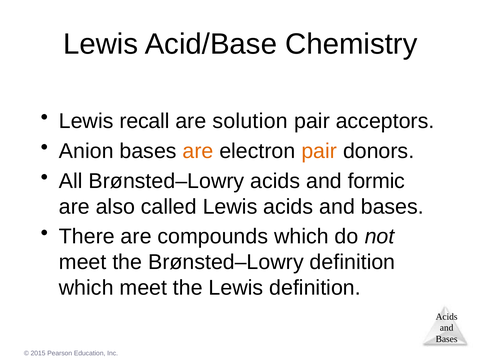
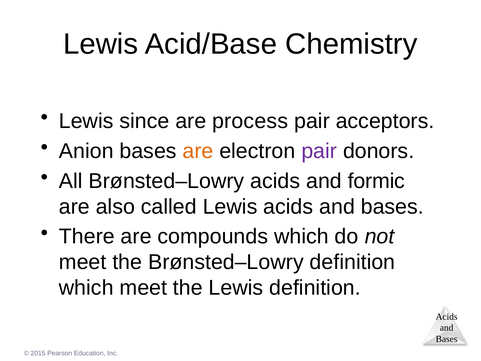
recall: recall -> since
solution: solution -> process
pair at (319, 151) colour: orange -> purple
